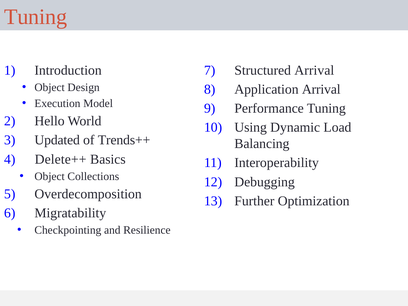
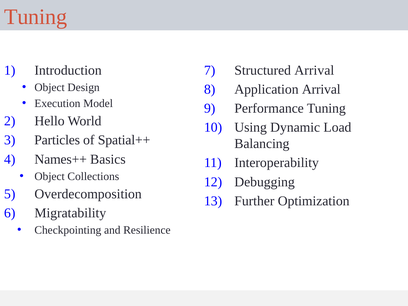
Updated: Updated -> Particles
Trends++: Trends++ -> Spatial++
Delete++: Delete++ -> Names++
